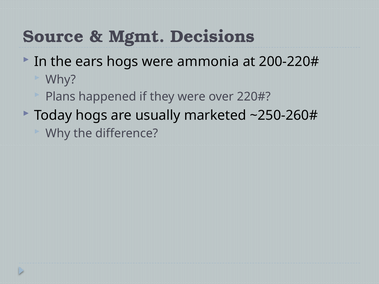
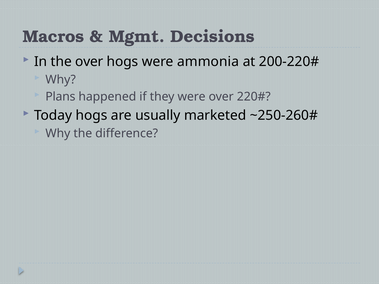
Source: Source -> Macros
the ears: ears -> over
